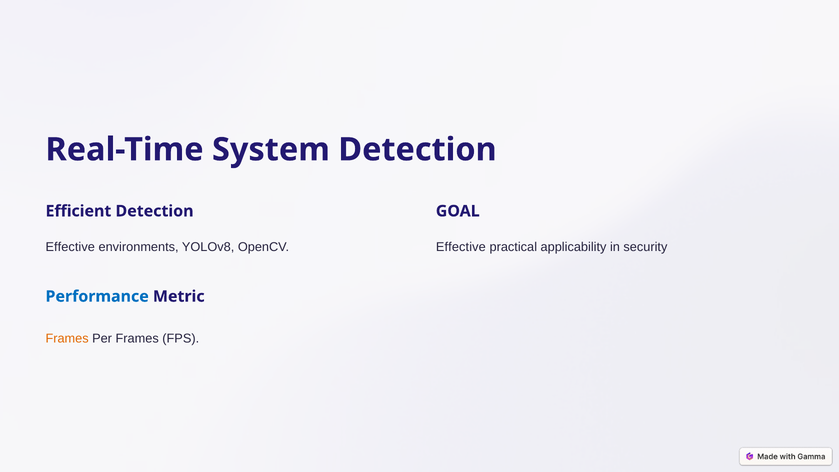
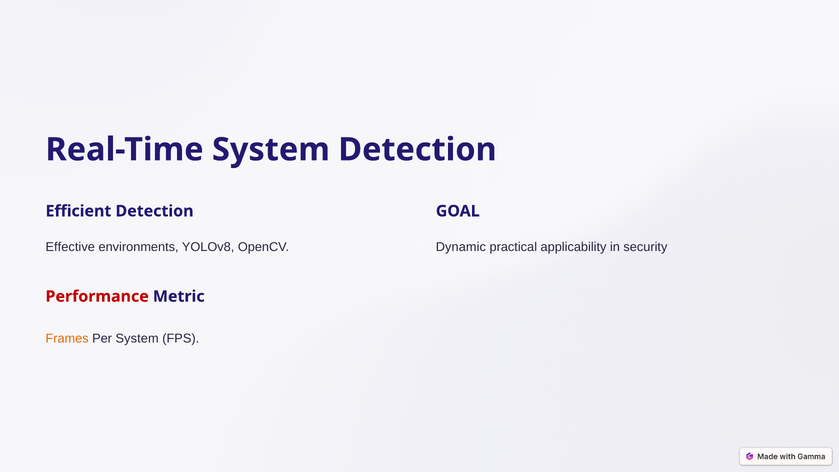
Effective at (461, 247): Effective -> Dynamic
Performance colour: blue -> red
Per Frames: Frames -> System
